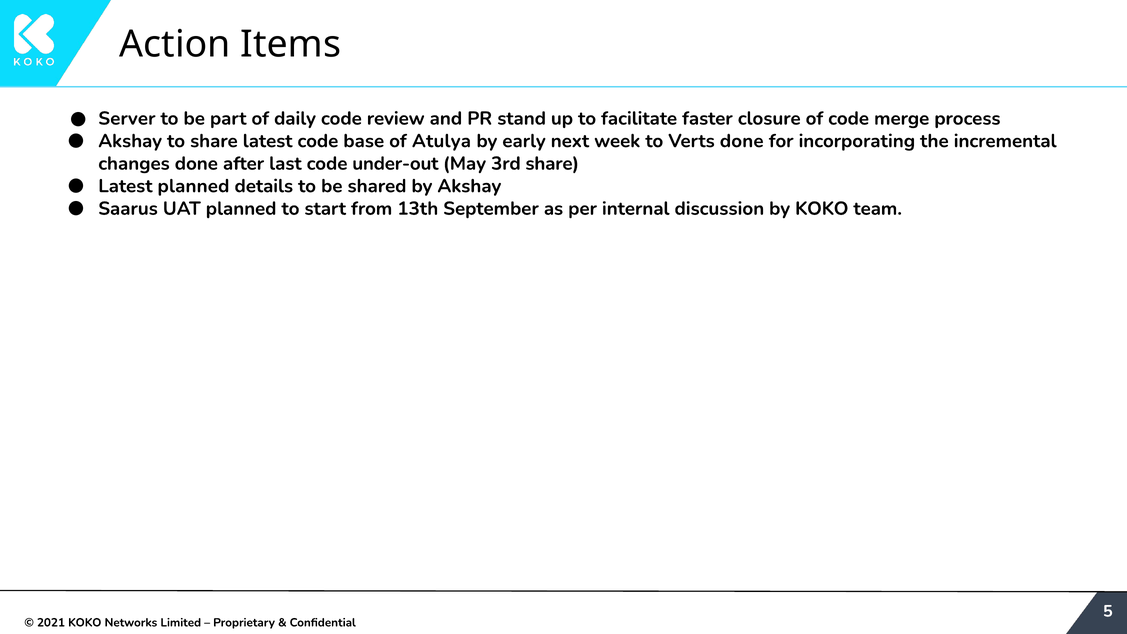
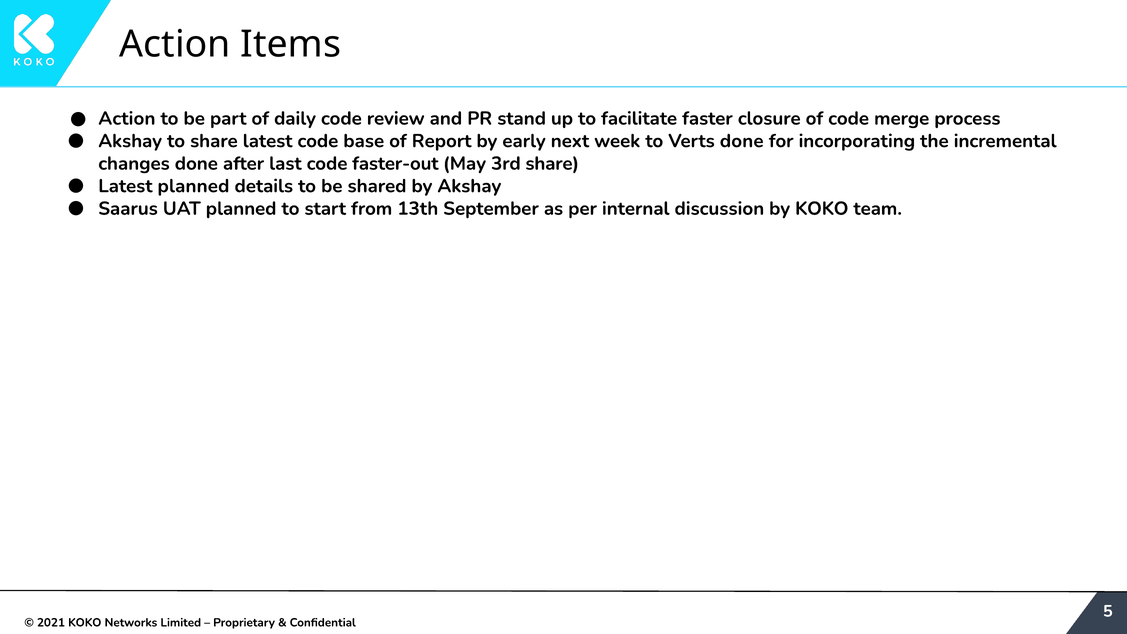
Server at (127, 118): Server -> Action
Atulya: Atulya -> Report
under-out: under-out -> faster-out
